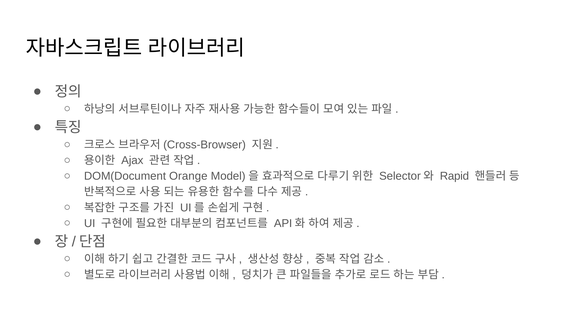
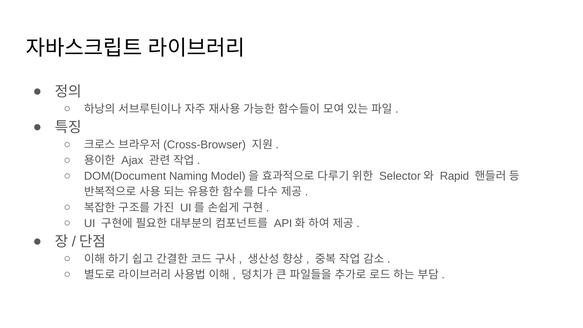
Orange: Orange -> Naming
